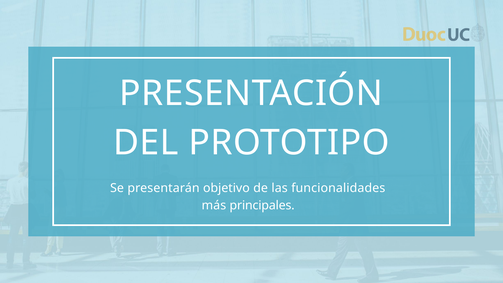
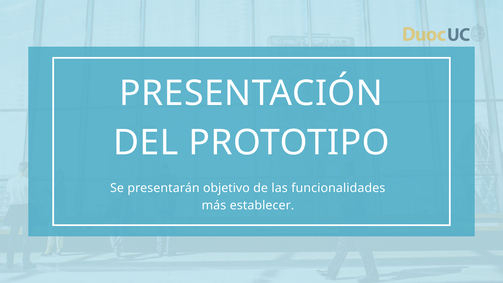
principales: principales -> establecer
